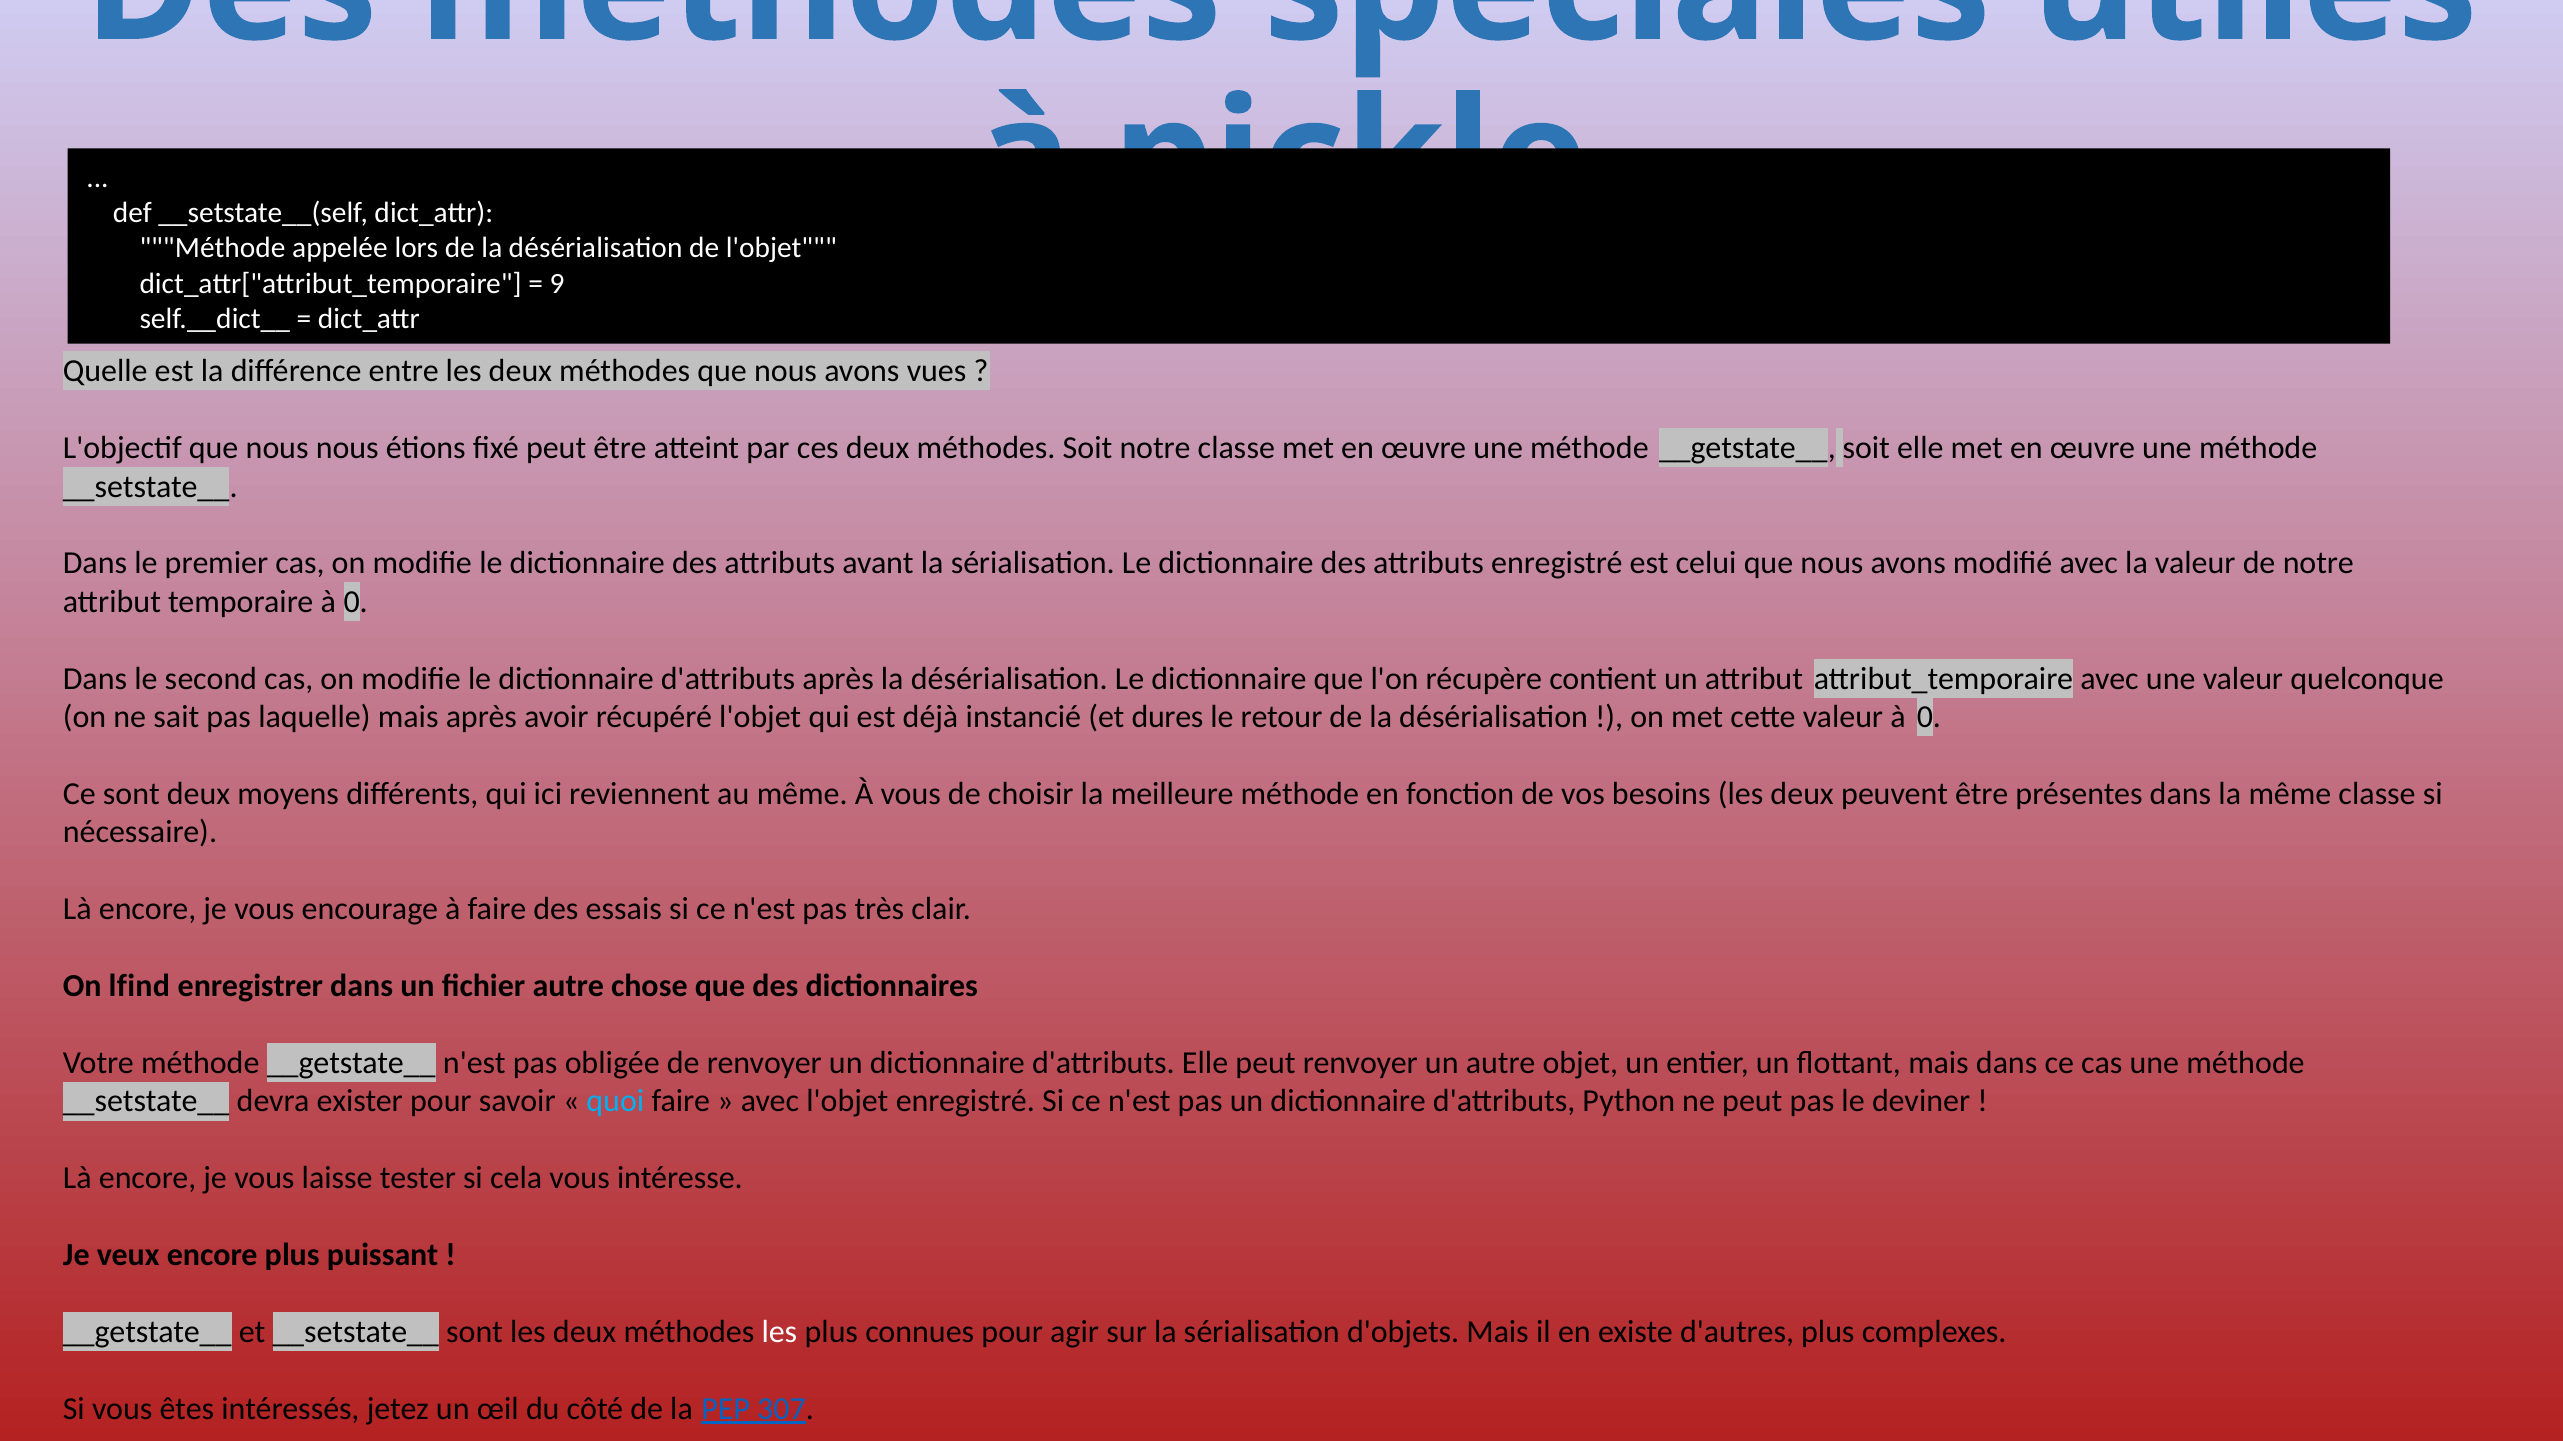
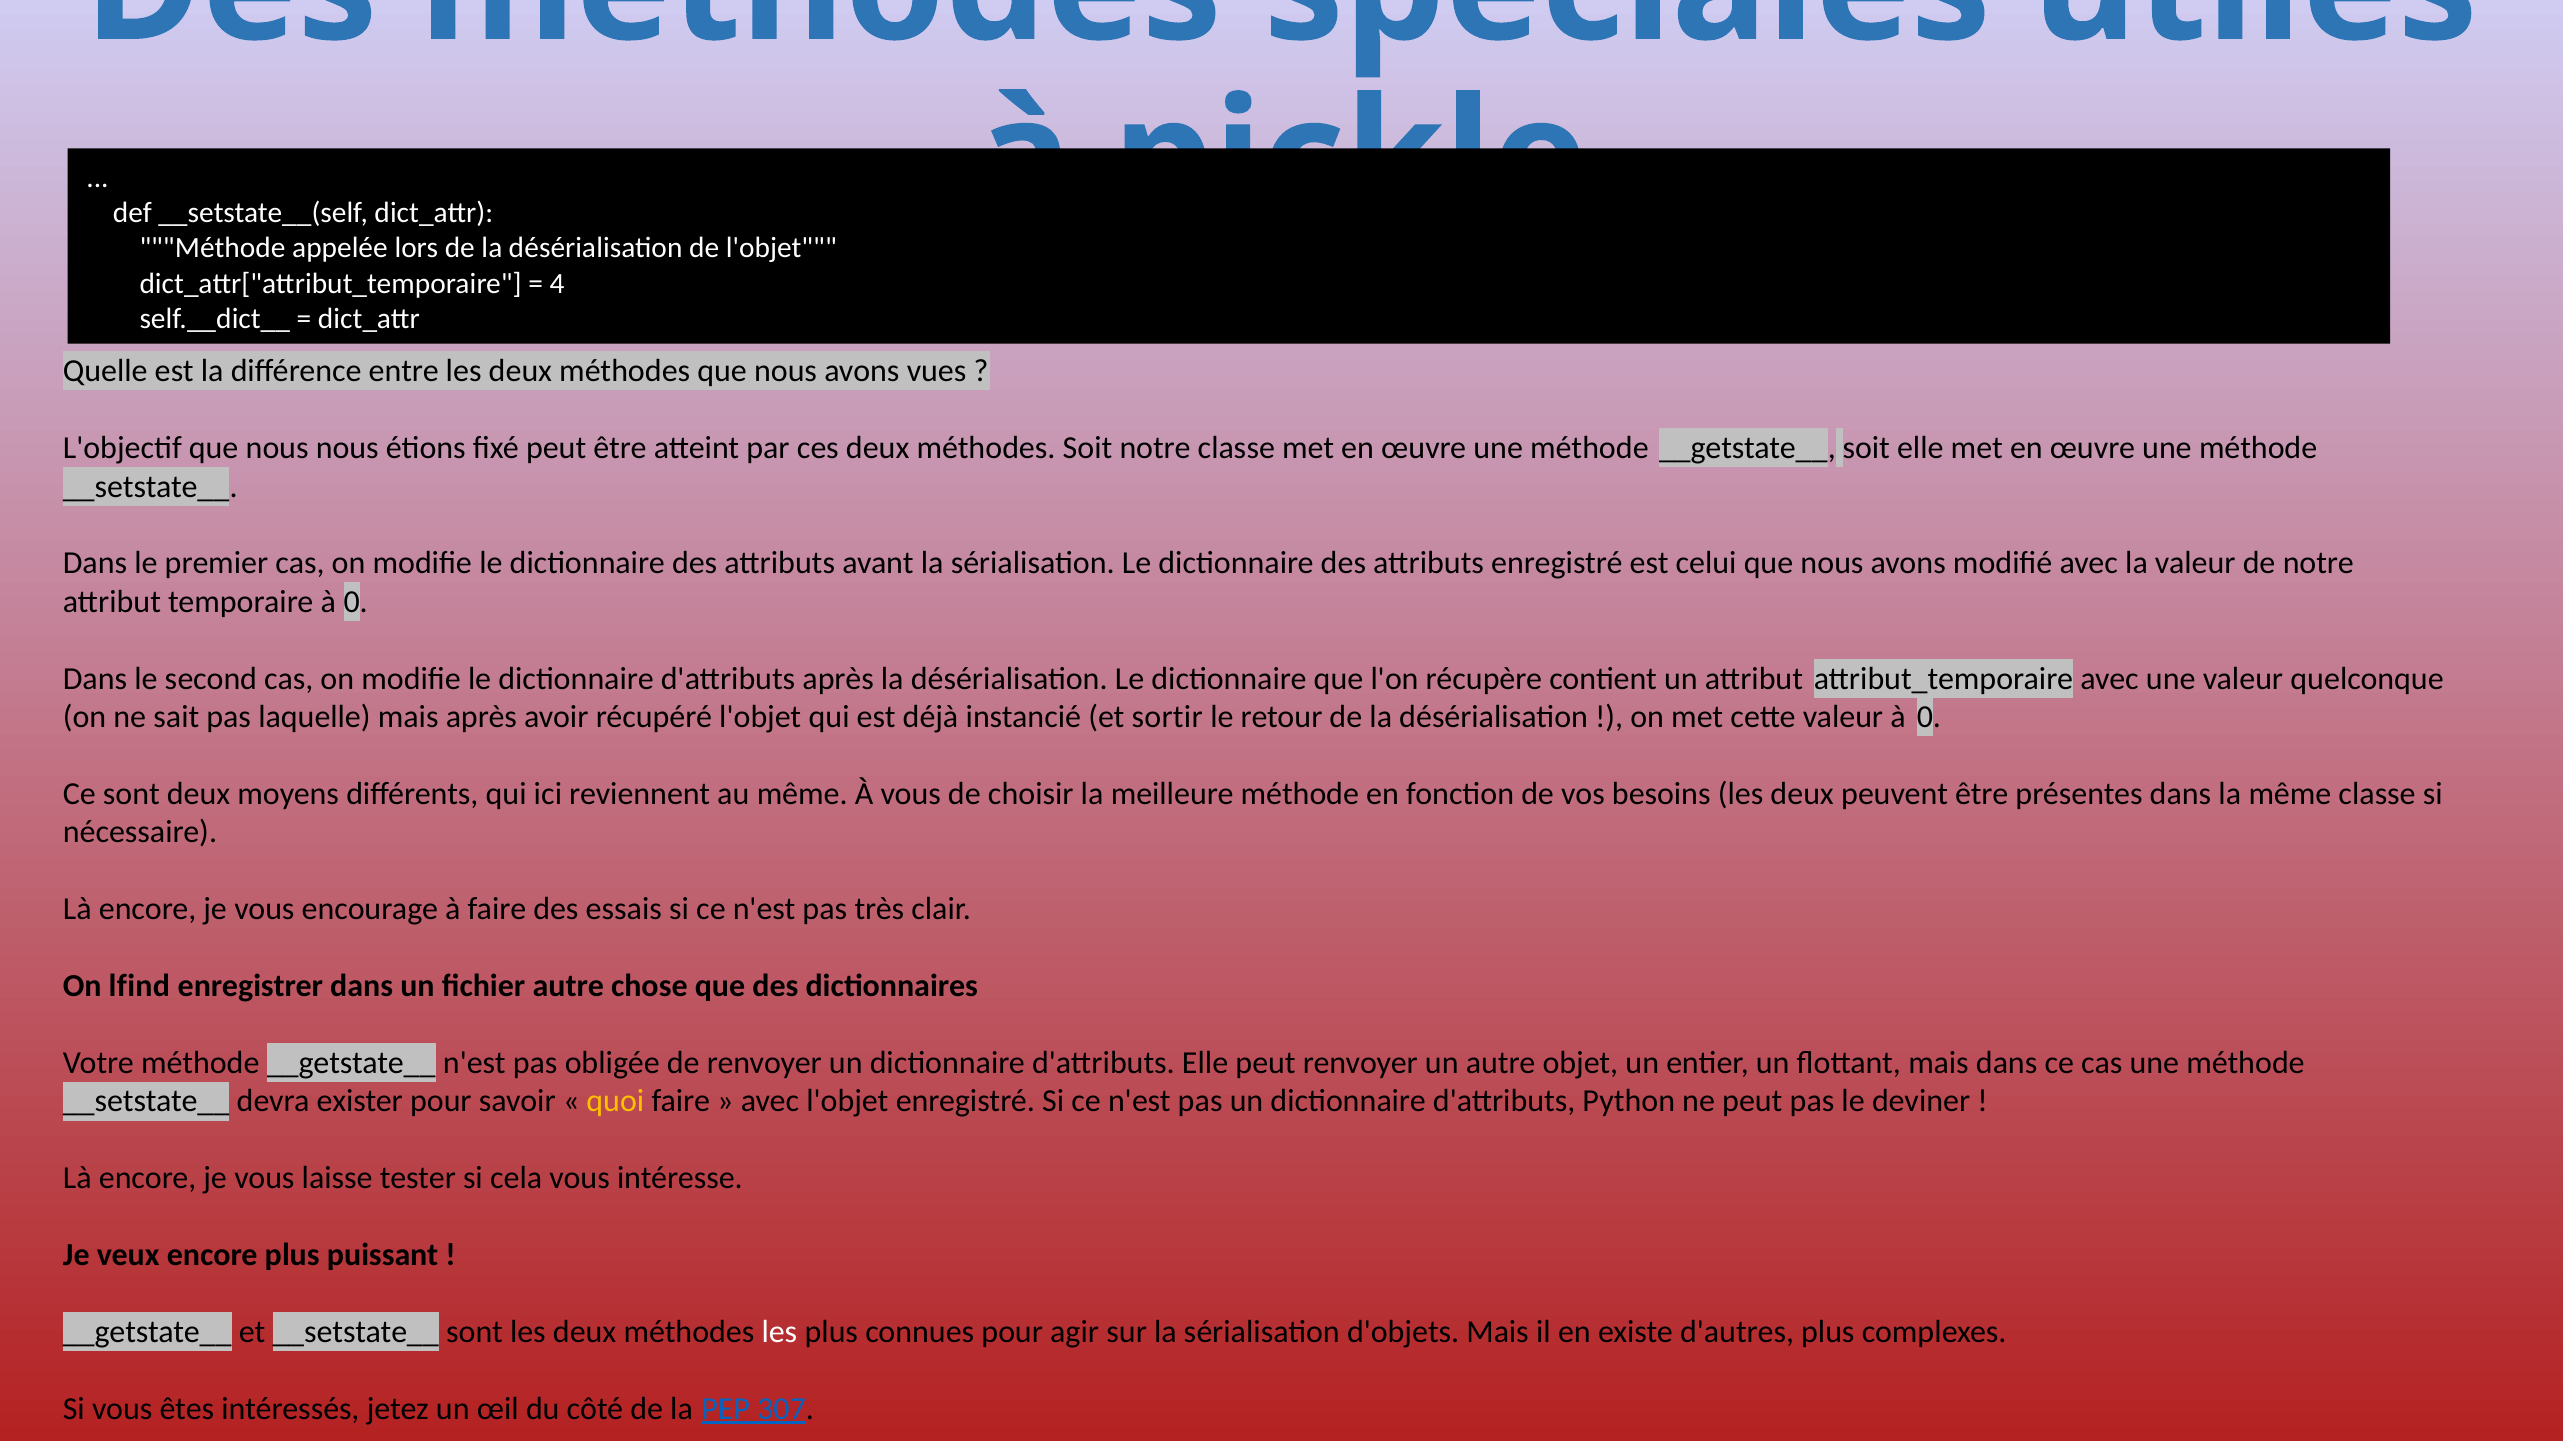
9: 9 -> 4
dures: dures -> sortir
quoi colour: light blue -> yellow
